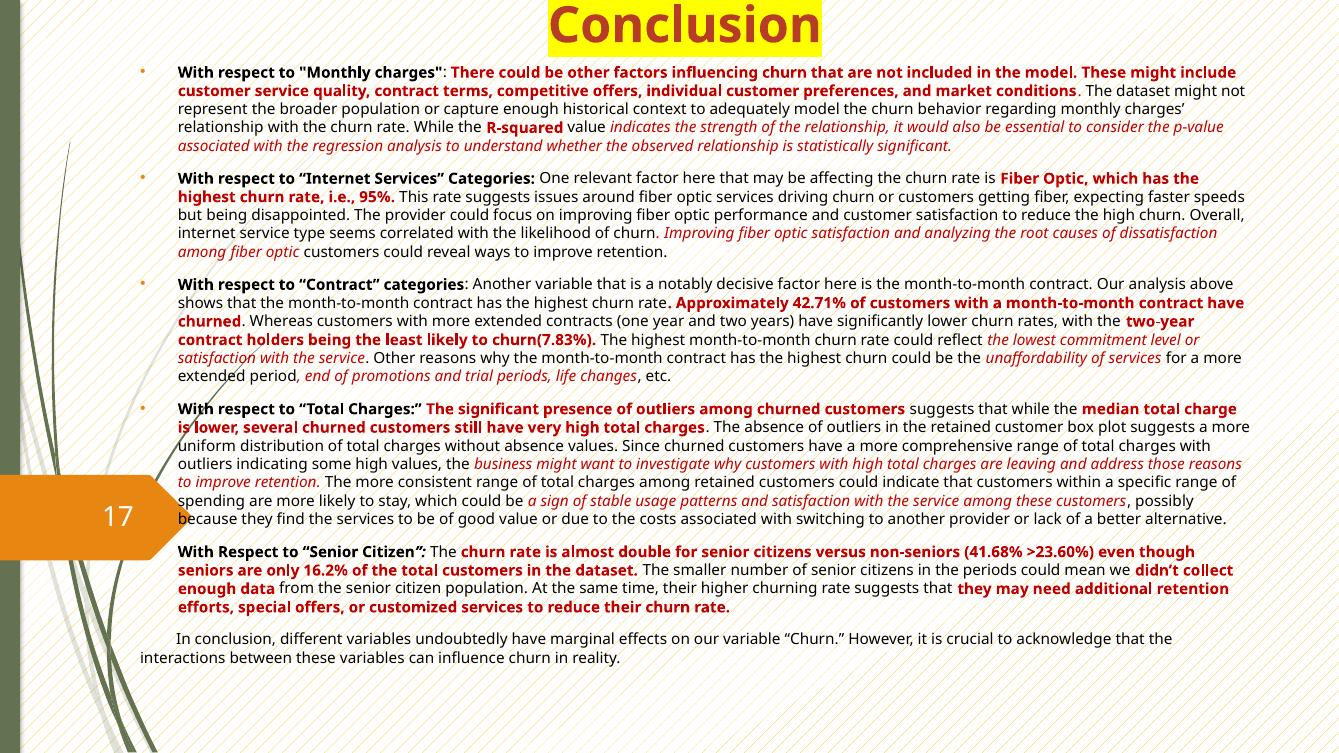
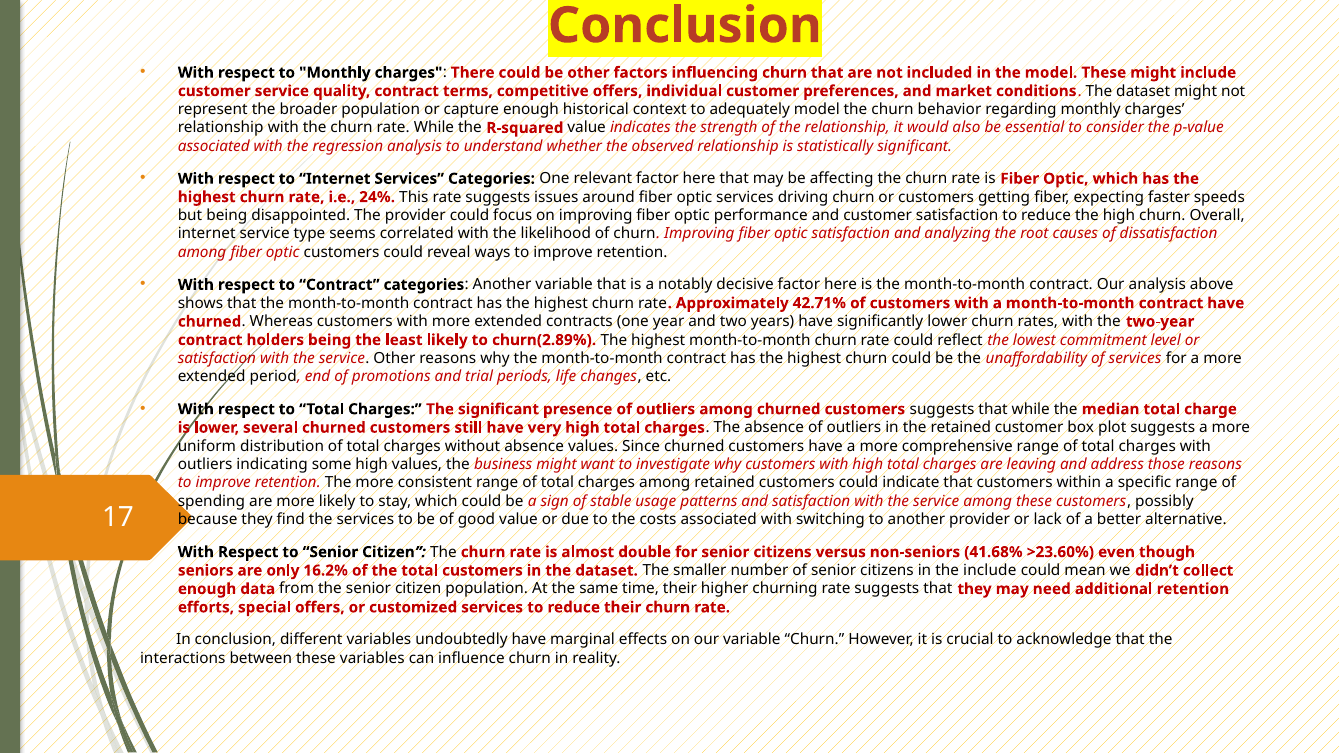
95%: 95% -> 24%
churn(7.83%: churn(7.83% -> churn(2.89%
the periods: periods -> include
